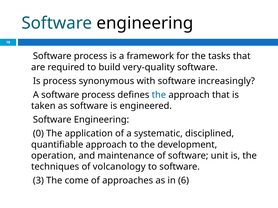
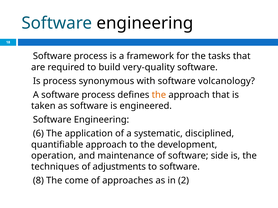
increasingly: increasingly -> volcanology
the at (159, 95) colour: blue -> orange
0: 0 -> 6
unit: unit -> side
volcanology: volcanology -> adjustments
3: 3 -> 8
6: 6 -> 2
